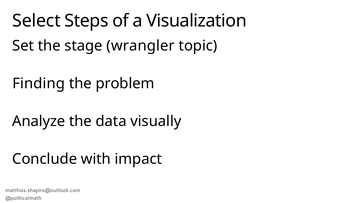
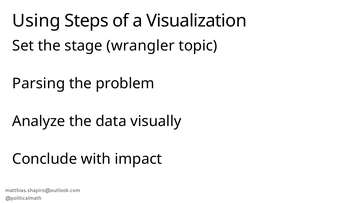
Select: Select -> Using
Finding: Finding -> Parsing
